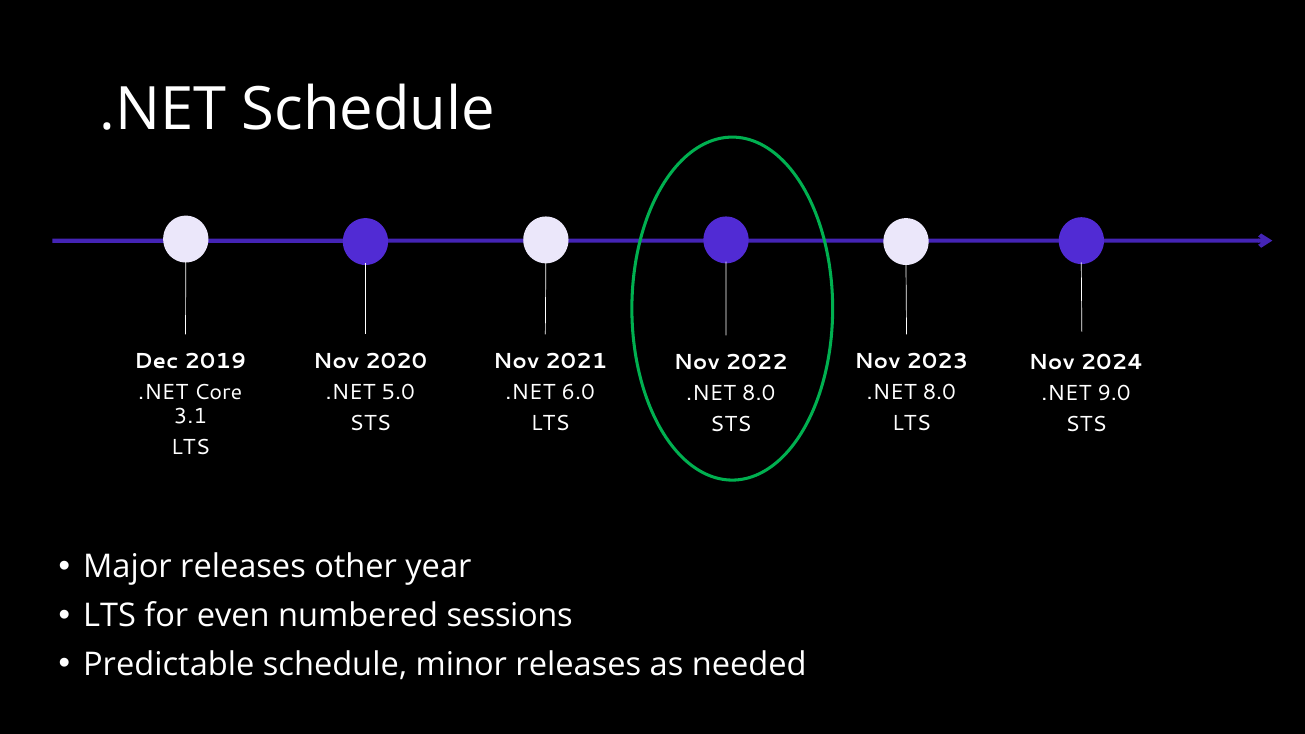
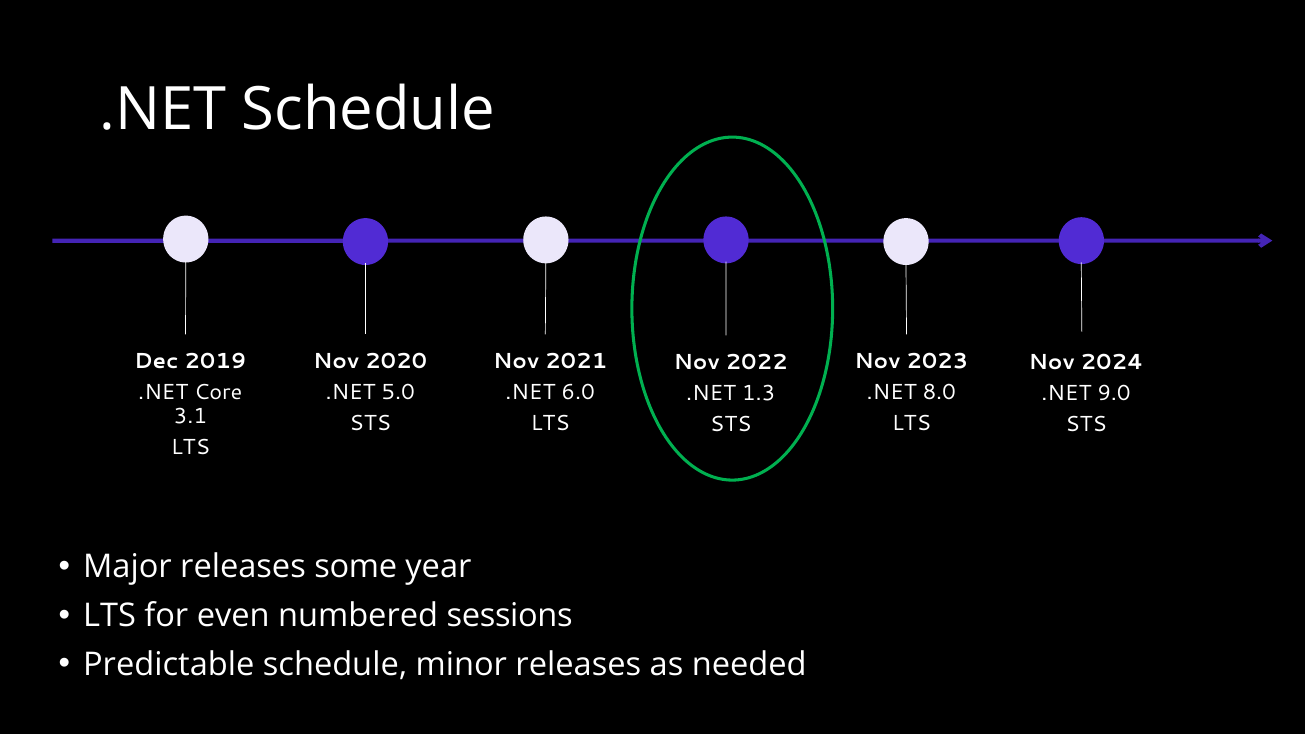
8.0 at (759, 393): 8.0 -> 1.3
other: other -> some
